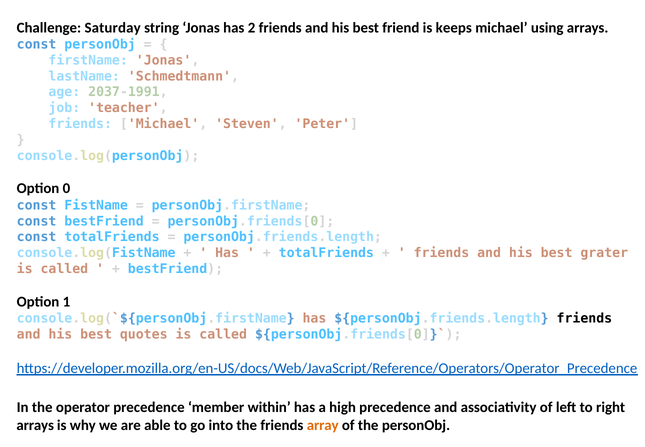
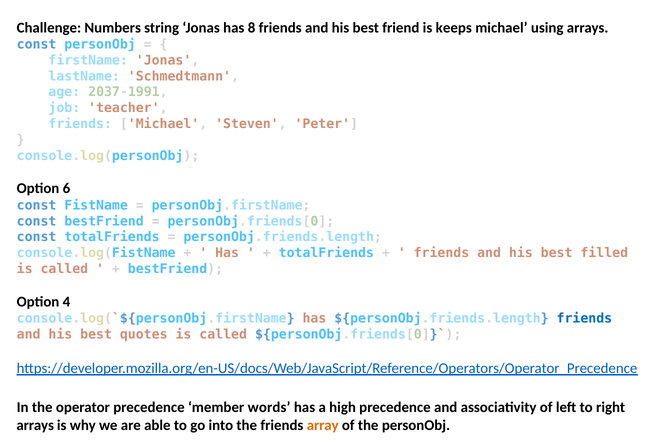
Saturday: Saturday -> Numbers
2: 2 -> 8
0: 0 -> 6
grater: grater -> filled
1: 1 -> 4
friends at (584, 318) colour: black -> blue
within: within -> words
